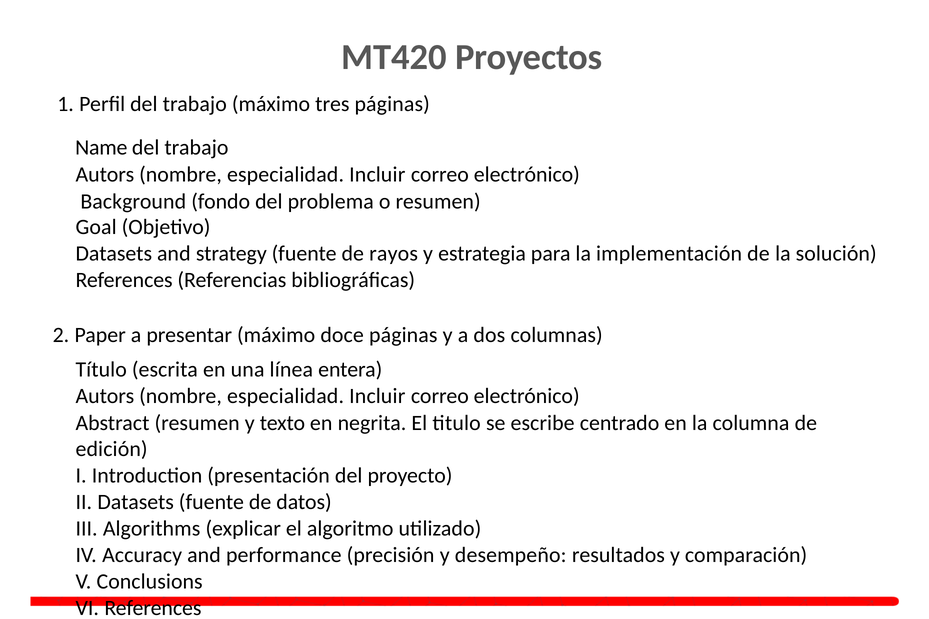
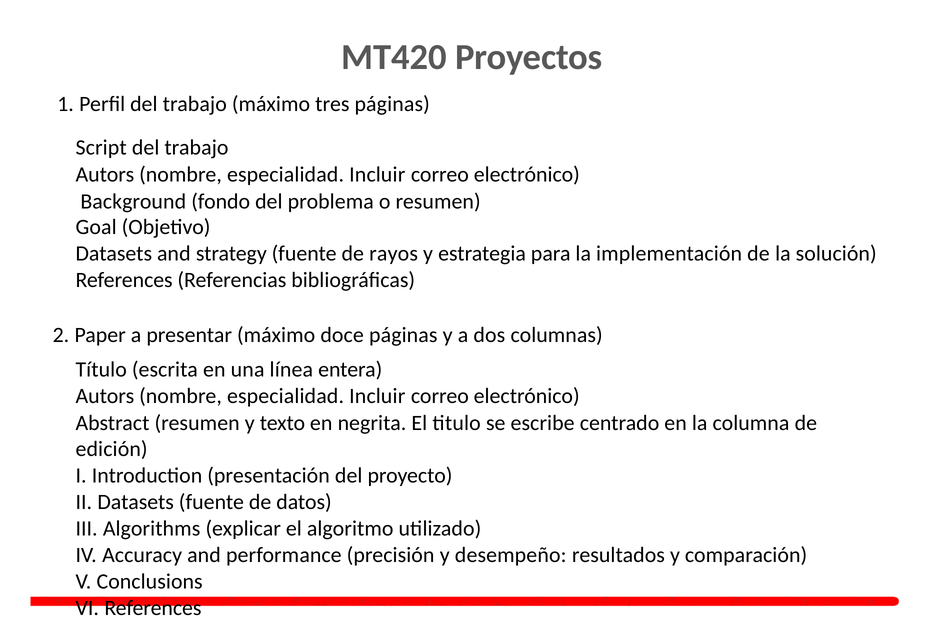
Name: Name -> Script
